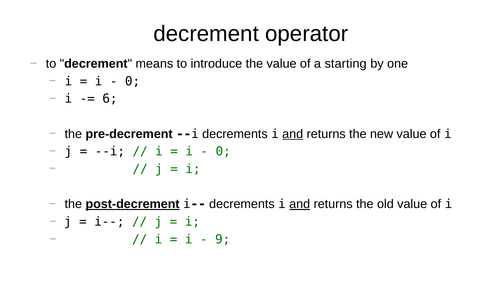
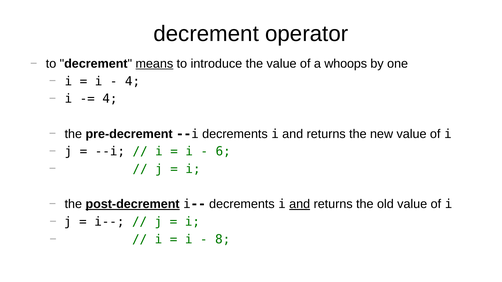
means underline: none -> present
starting: starting -> whoops
0 at (133, 81): 0 -> 4
6 at (110, 99): 6 -> 4
and at (293, 134) underline: present -> none
0 at (223, 152): 0 -> 6
9: 9 -> 8
